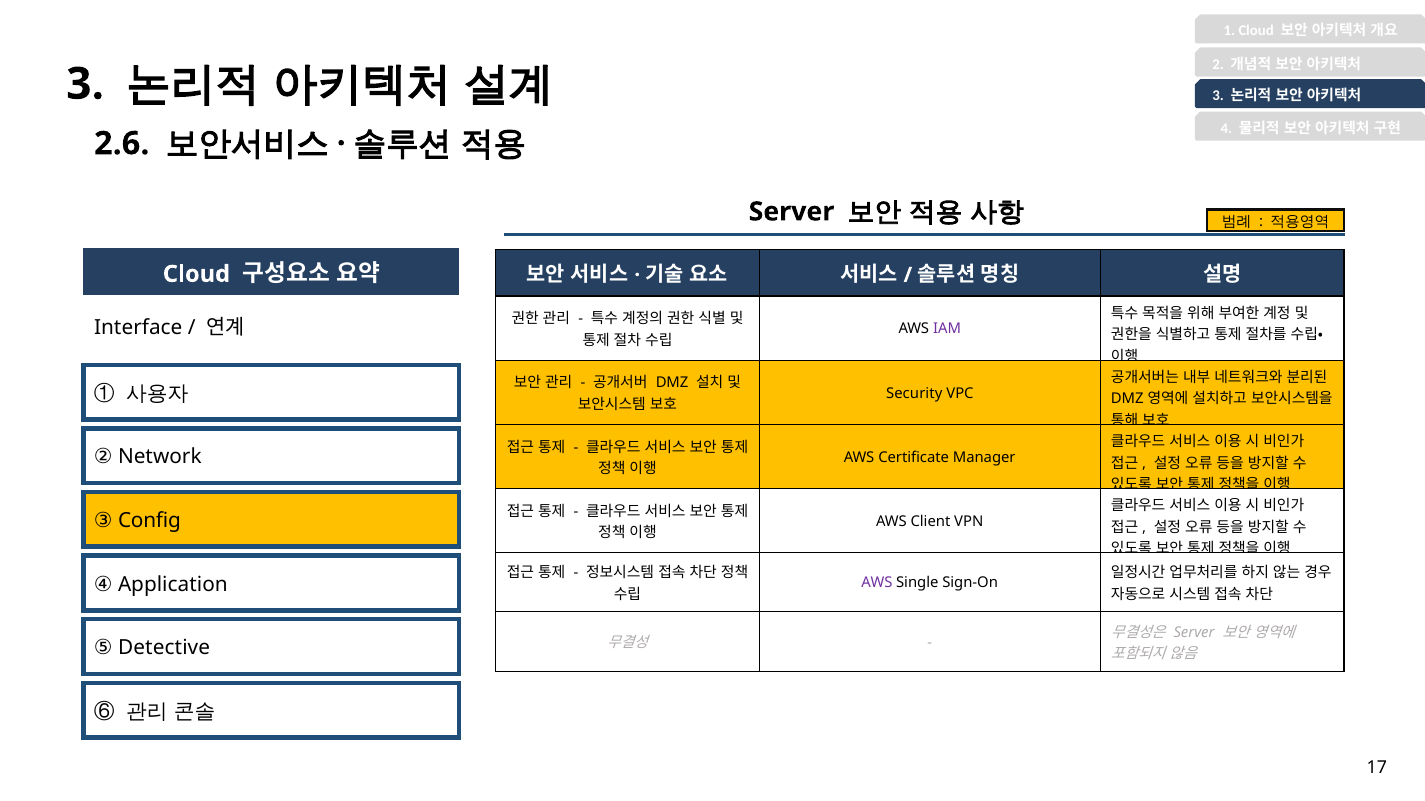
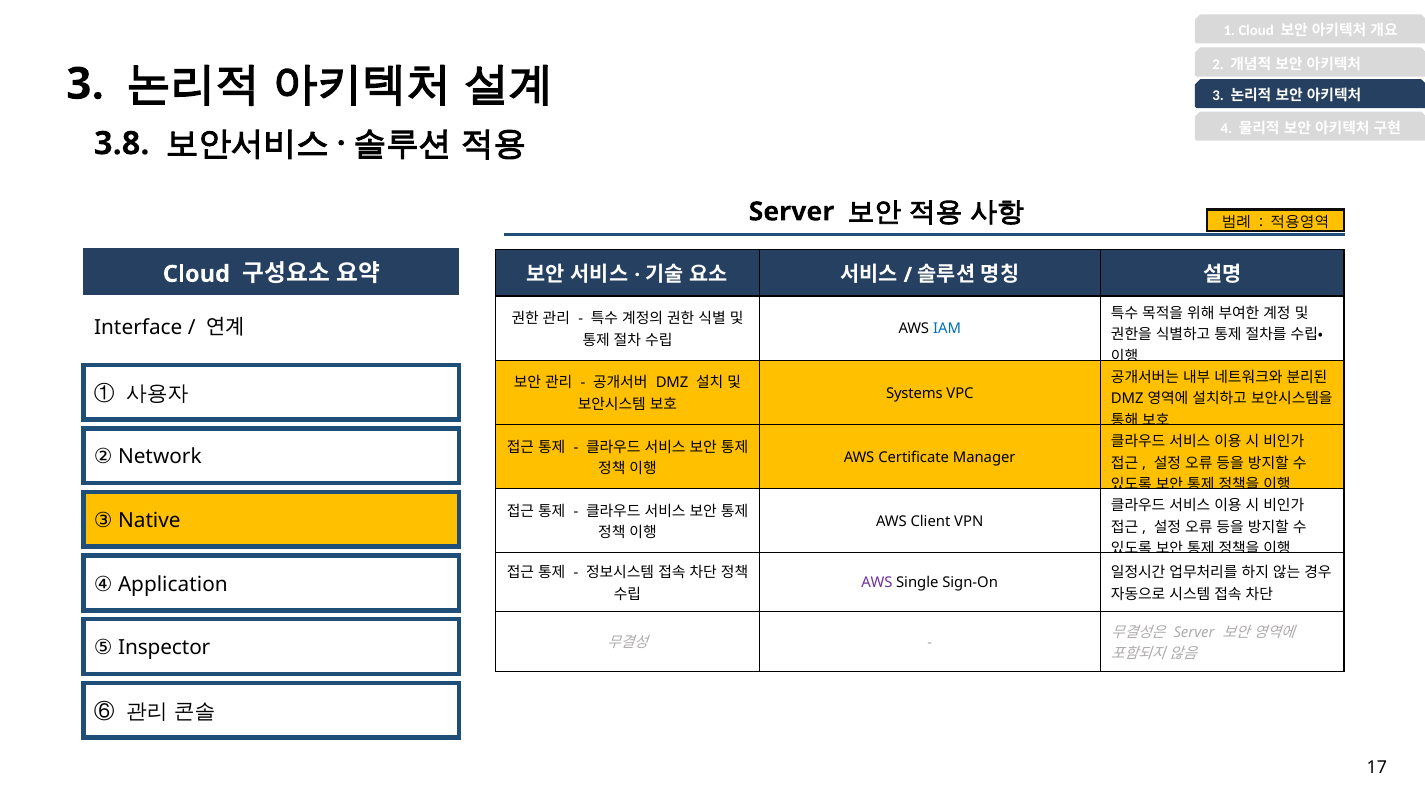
2.6: 2.6 -> 3.8
IAM colour: purple -> blue
Security: Security -> Systems
Config: Config -> Native
Detective: Detective -> Inspector
